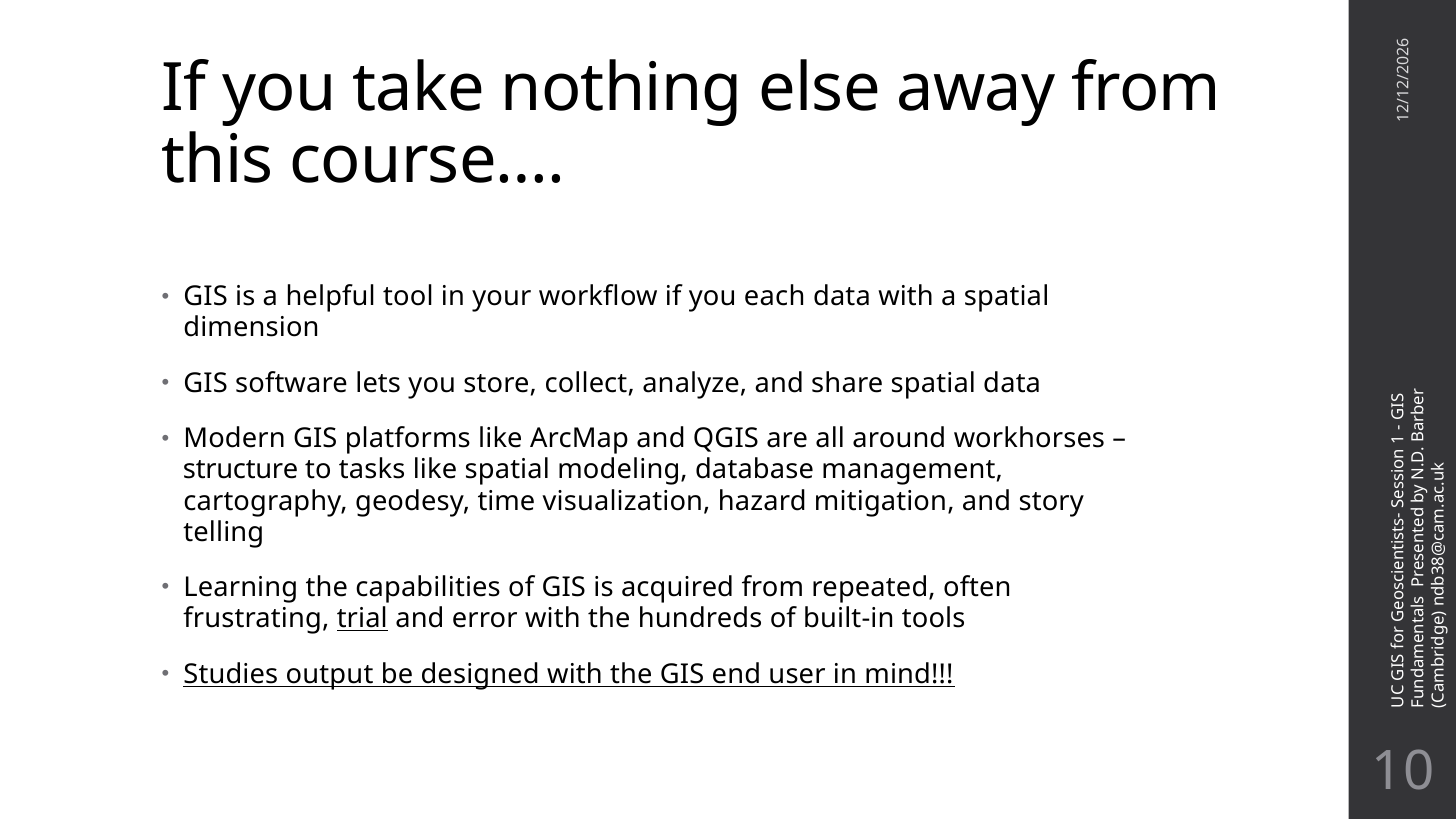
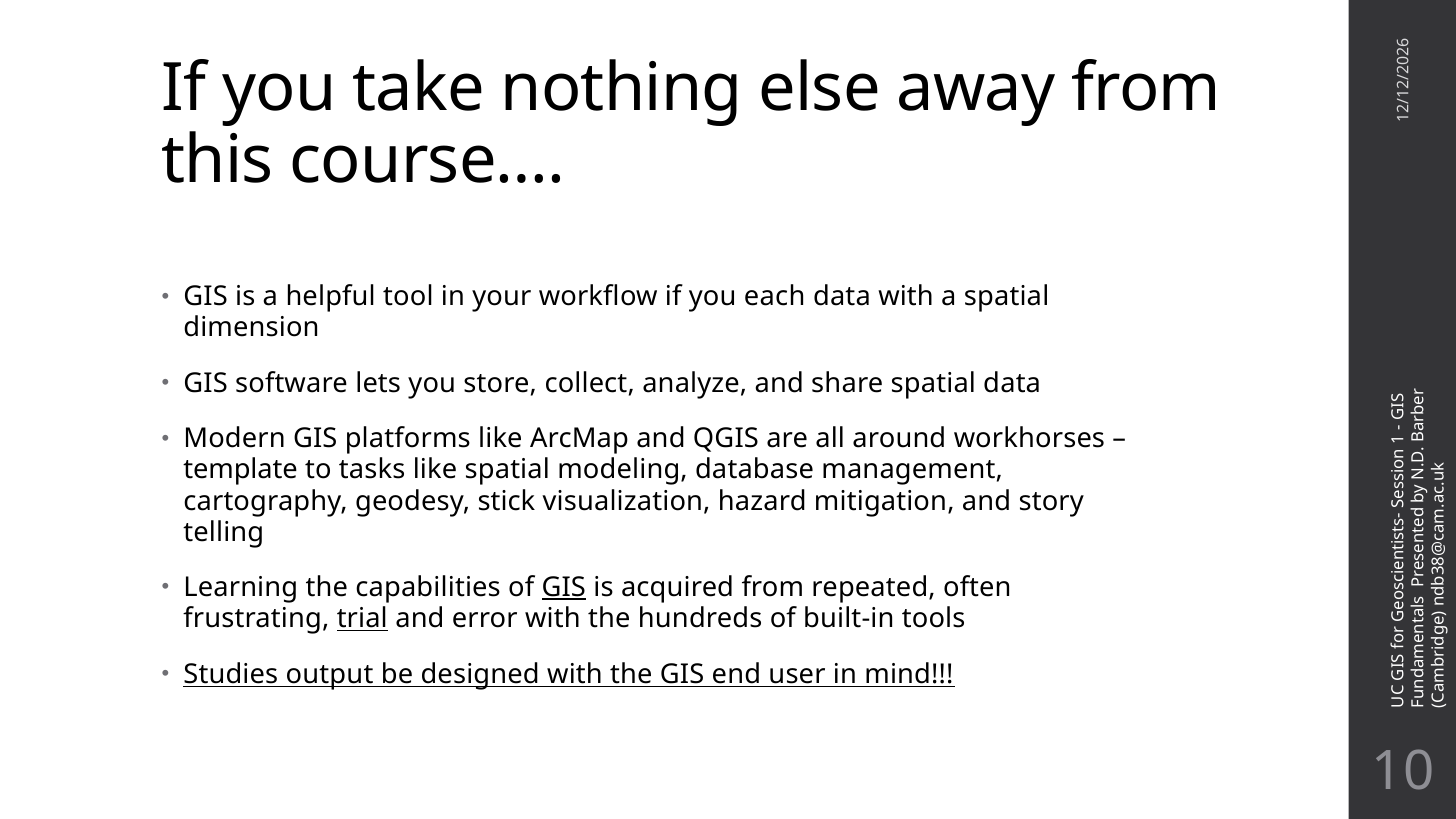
structure: structure -> template
time: time -> stick
GIS at (564, 588) underline: none -> present
